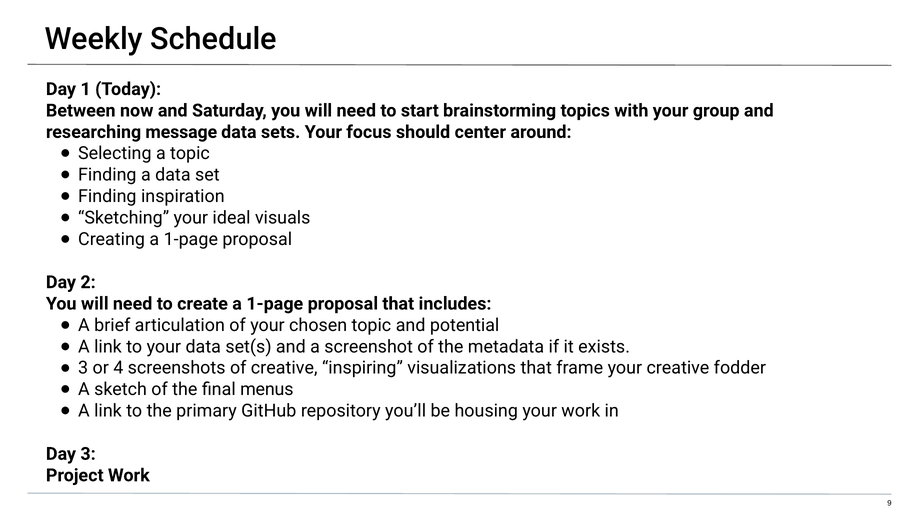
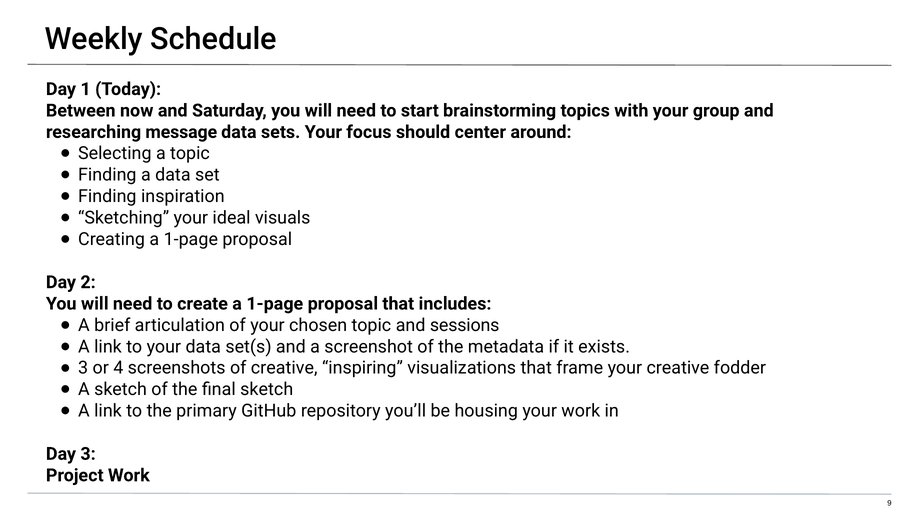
potential: potential -> sessions
final menus: menus -> sketch
